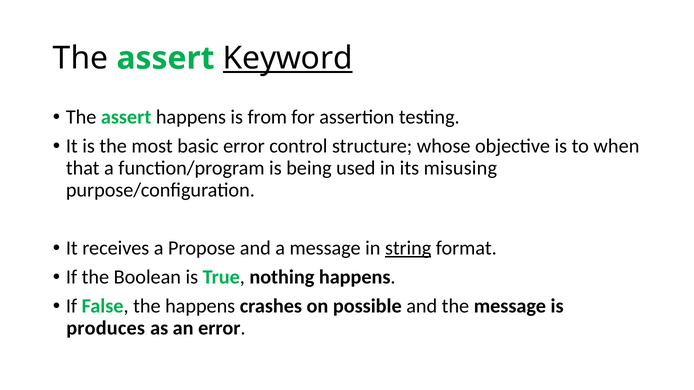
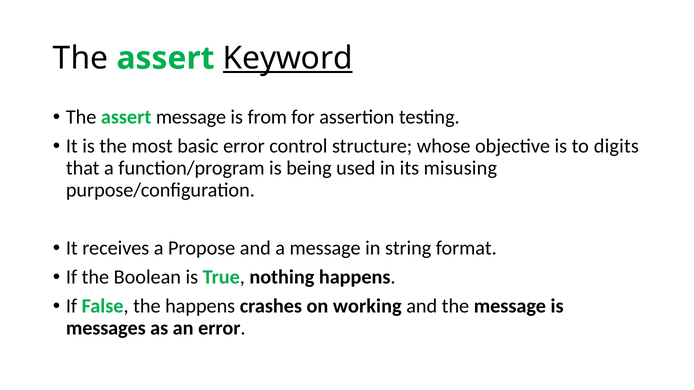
assert happens: happens -> message
when: when -> digits
string underline: present -> none
possible: possible -> working
produces: produces -> messages
